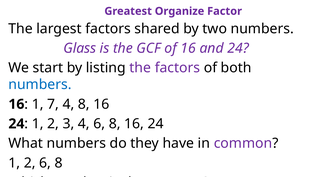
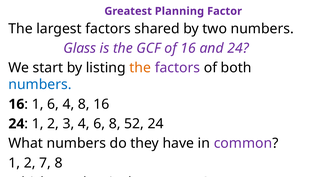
Organize: Organize -> Planning
the at (140, 68) colour: purple -> orange
1 7: 7 -> 6
6 8 16: 16 -> 52
2 6: 6 -> 7
